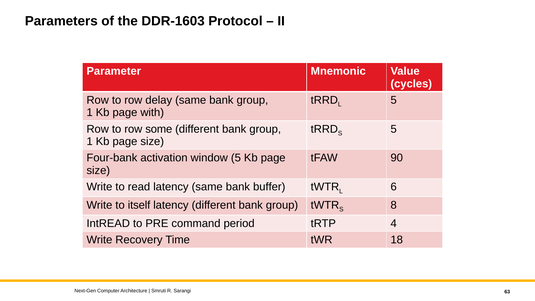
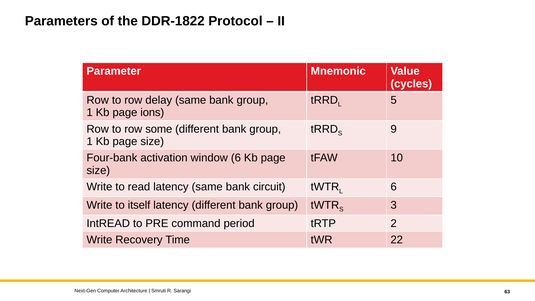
DDR-1603: DDR-1603 -> DDR-1822
with: with -> ions
5 at (394, 129): 5 -> 9
window 5: 5 -> 6
90: 90 -> 10
buffer: buffer -> circuit
8: 8 -> 3
4: 4 -> 2
18: 18 -> 22
